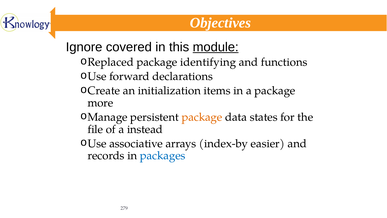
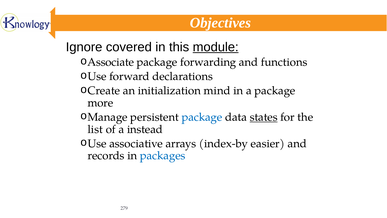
Replaced: Replaced -> Associate
identifying: identifying -> forwarding
items: items -> mind
package at (202, 117) colour: orange -> blue
states underline: none -> present
file: file -> list
